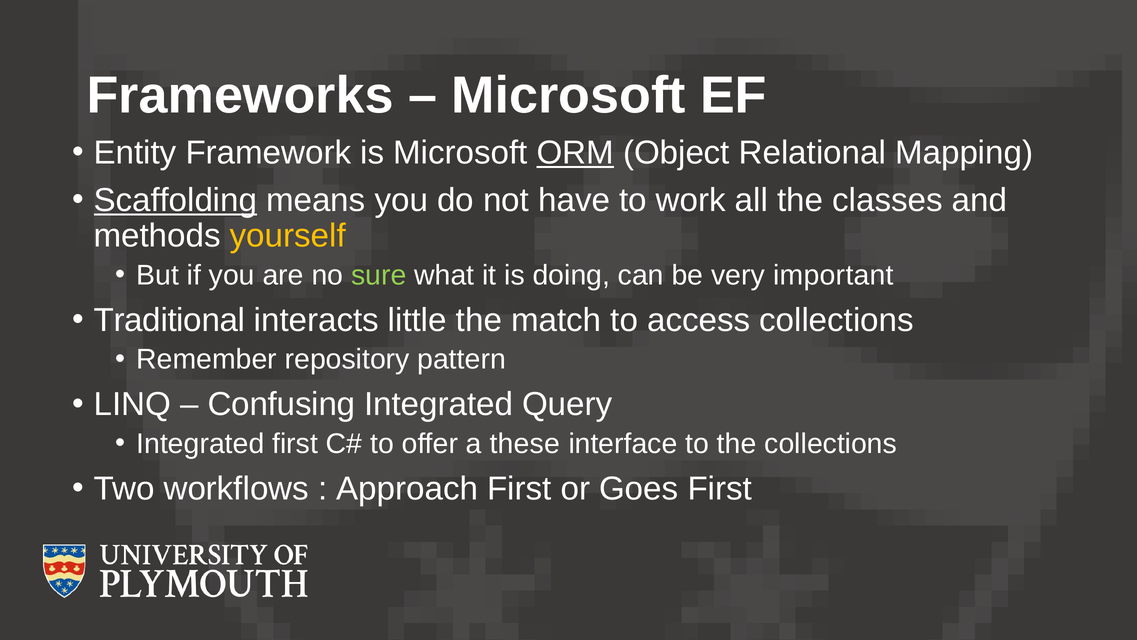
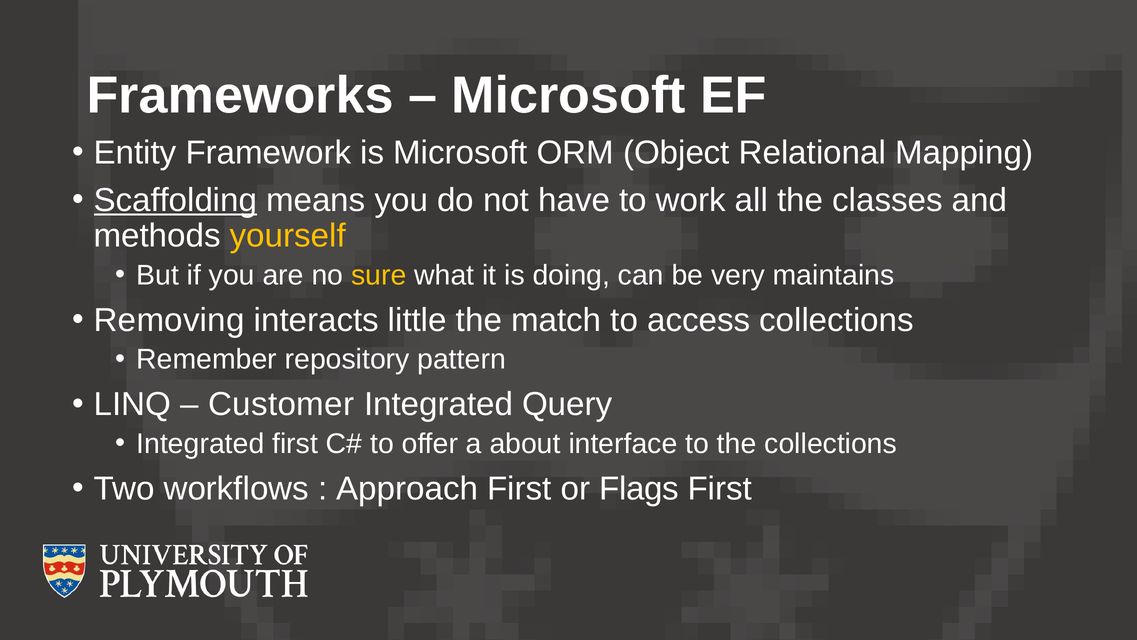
ORM underline: present -> none
sure colour: light green -> yellow
important: important -> maintains
Traditional: Traditional -> Removing
Confusing: Confusing -> Customer
these: these -> about
Goes: Goes -> Flags
